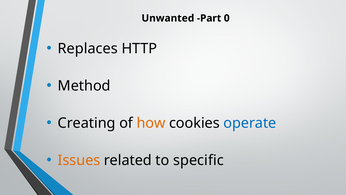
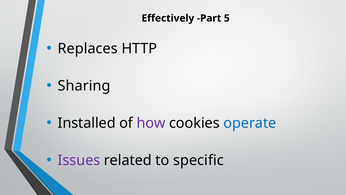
Unwanted: Unwanted -> Effectively
0: 0 -> 5
Method: Method -> Sharing
Creating: Creating -> Installed
how colour: orange -> purple
Issues colour: orange -> purple
